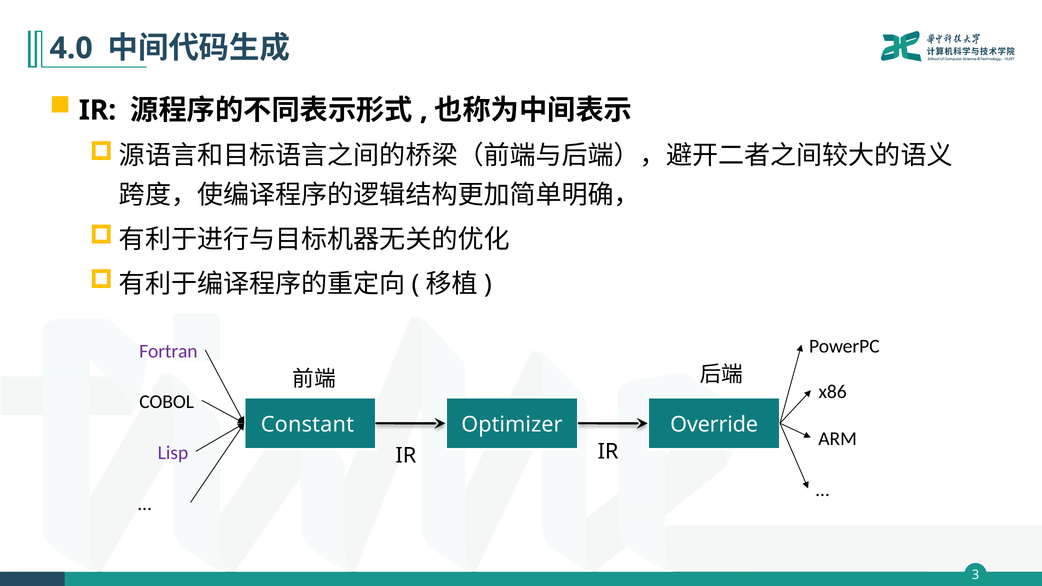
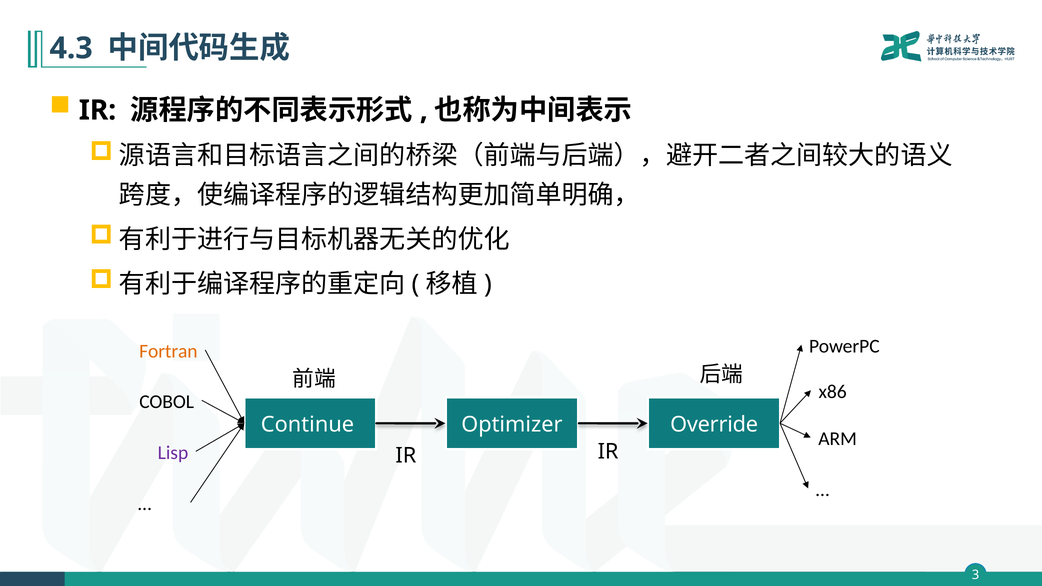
4.0: 4.0 -> 4.3
Fortran colour: purple -> orange
Constant: Constant -> Continue
